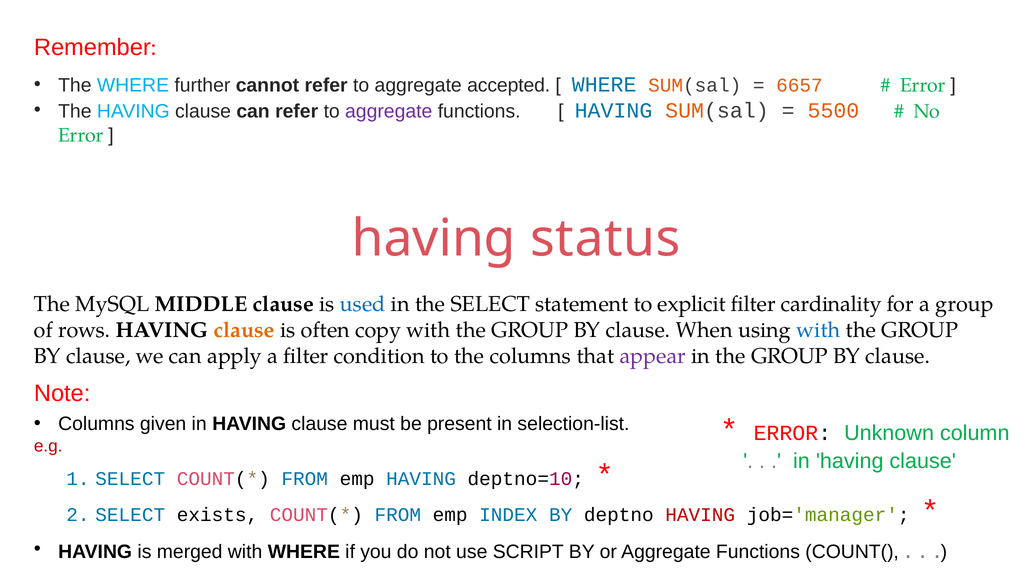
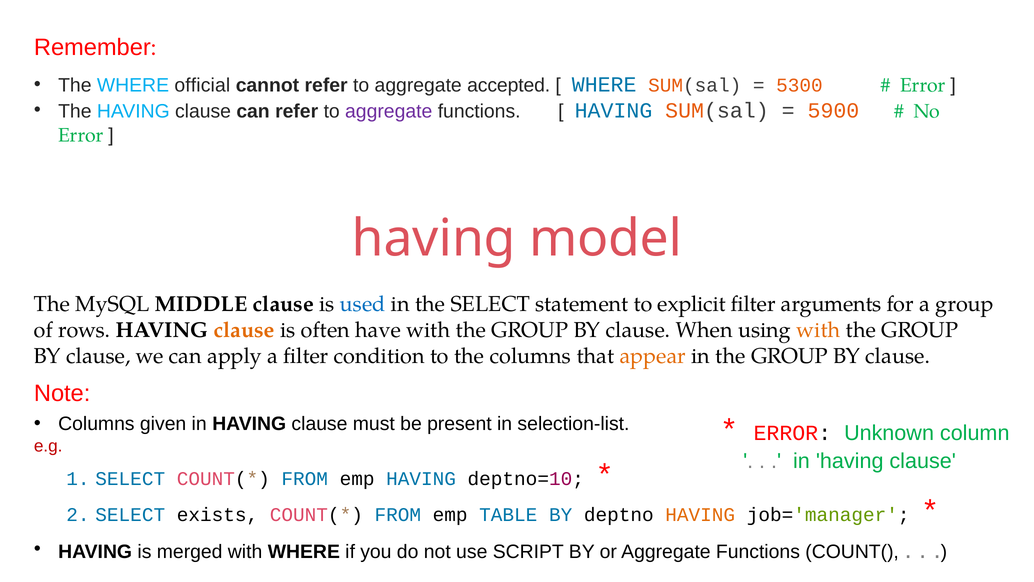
further: further -> official
6657: 6657 -> 5300
5500: 5500 -> 5900
status: status -> model
cardinality: cardinality -> arguments
copy: copy -> have
with at (818, 330) colour: blue -> orange
appear colour: purple -> orange
INDEX: INDEX -> TABLE
HAVING at (700, 515) colour: red -> orange
